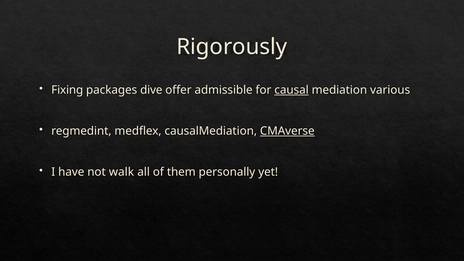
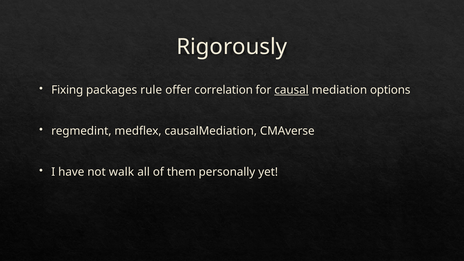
dive: dive -> rule
admissible: admissible -> correlation
various: various -> options
CMAverse underline: present -> none
